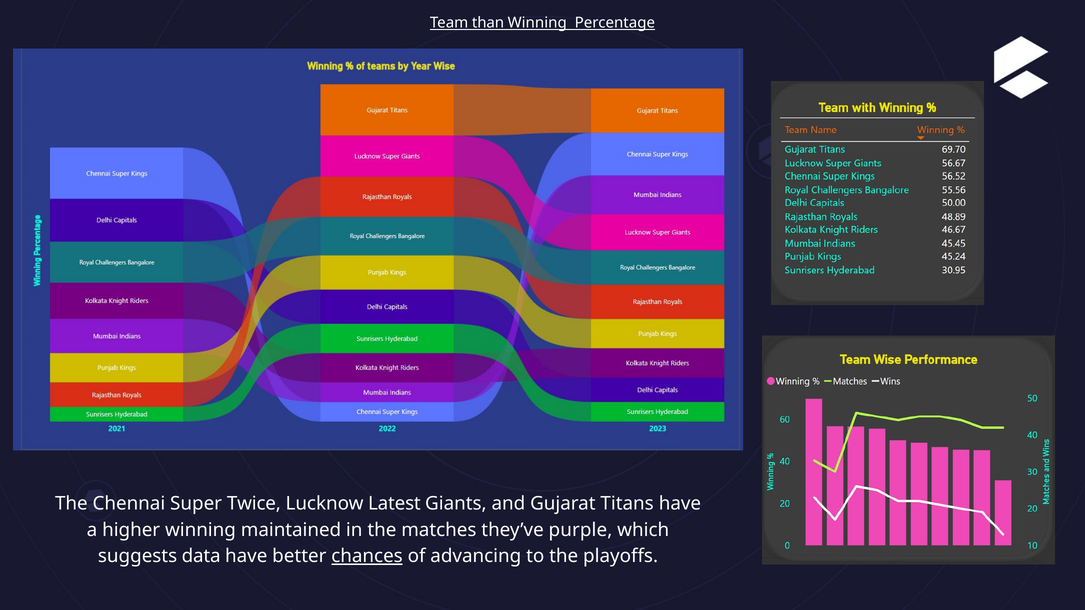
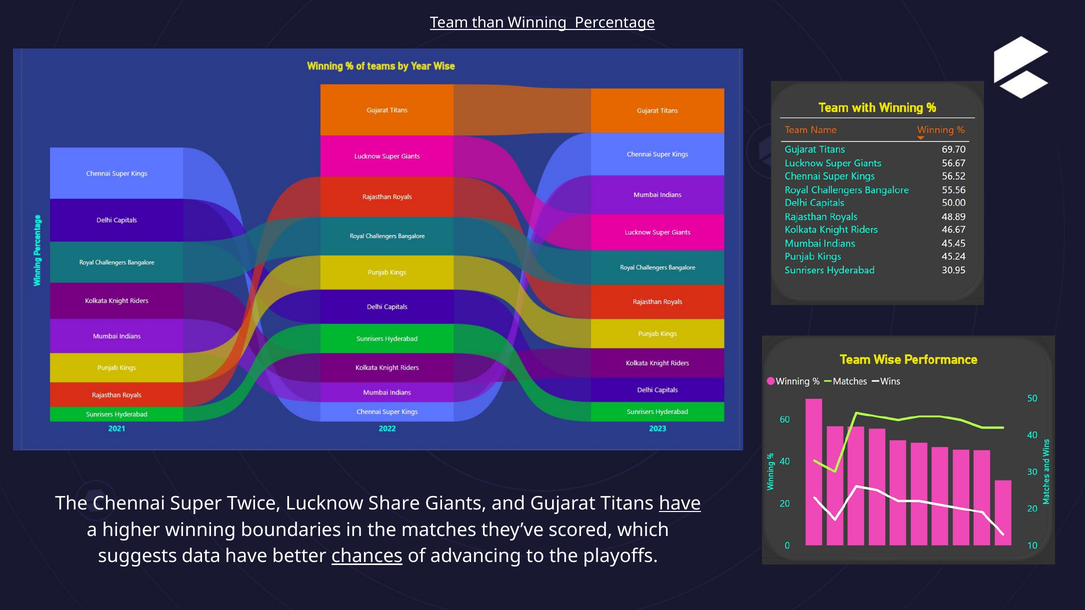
Latest: Latest -> Share
have at (680, 504) underline: none -> present
maintained: maintained -> boundaries
purple: purple -> scored
